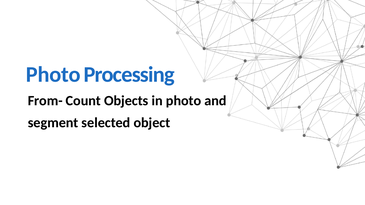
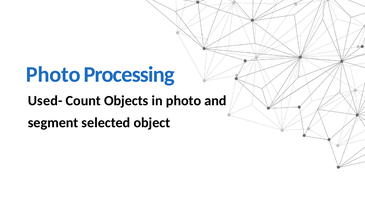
From-: From- -> Used-
